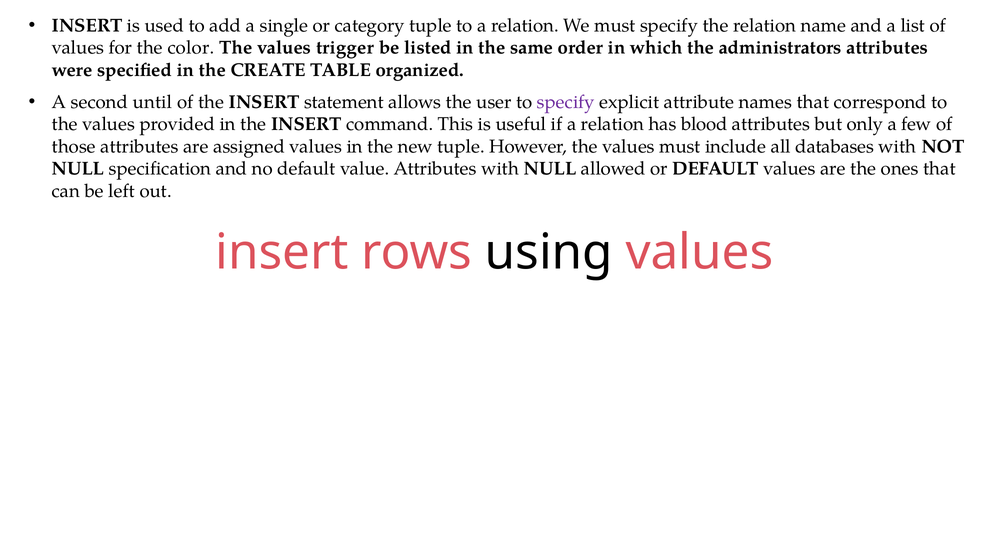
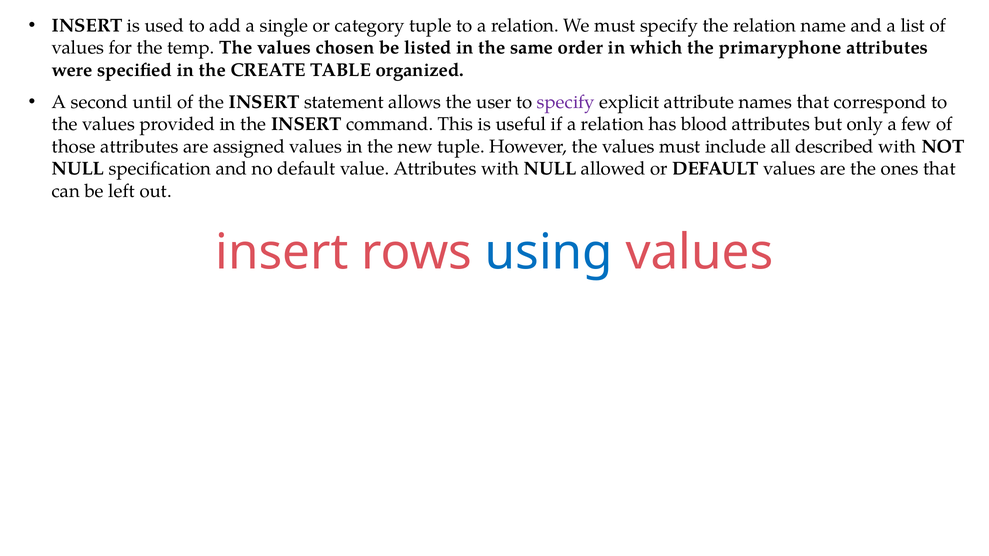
color: color -> temp
trigger: trigger -> chosen
administrators: administrators -> primaryphone
databases: databases -> described
using colour: black -> blue
